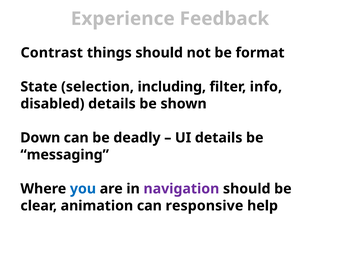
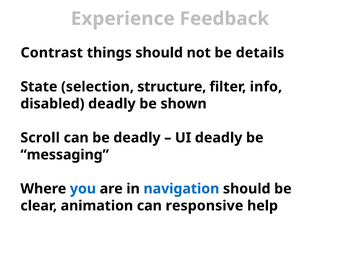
format: format -> details
including: including -> structure
disabled details: details -> deadly
Down: Down -> Scroll
UI details: details -> deadly
navigation colour: purple -> blue
